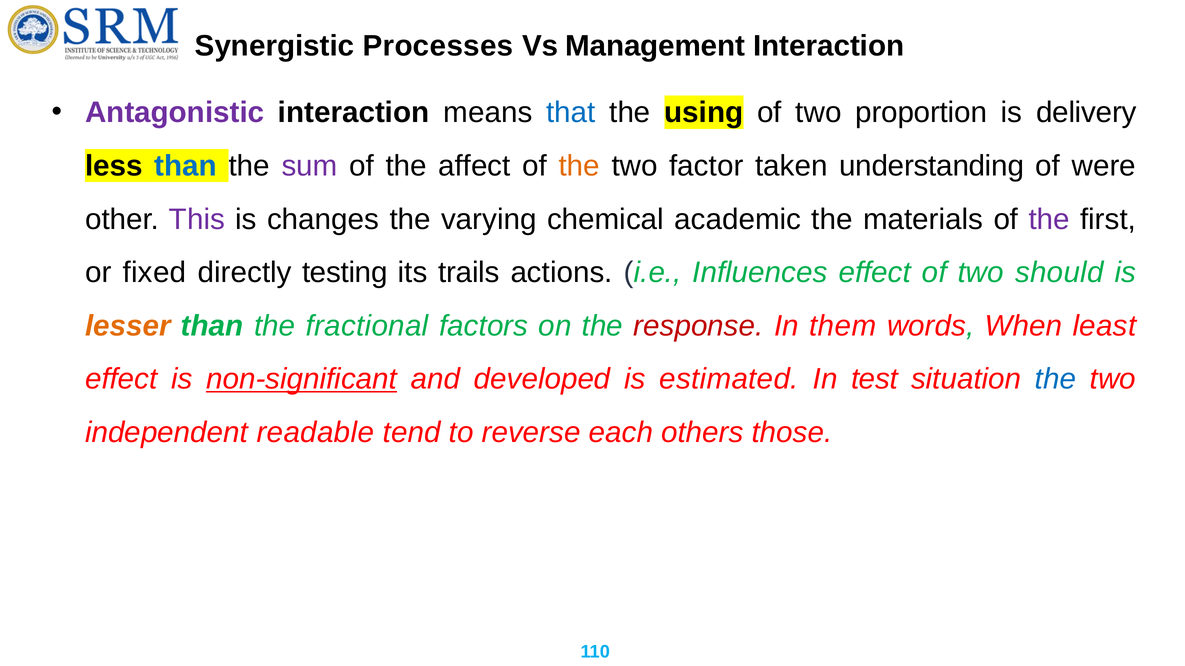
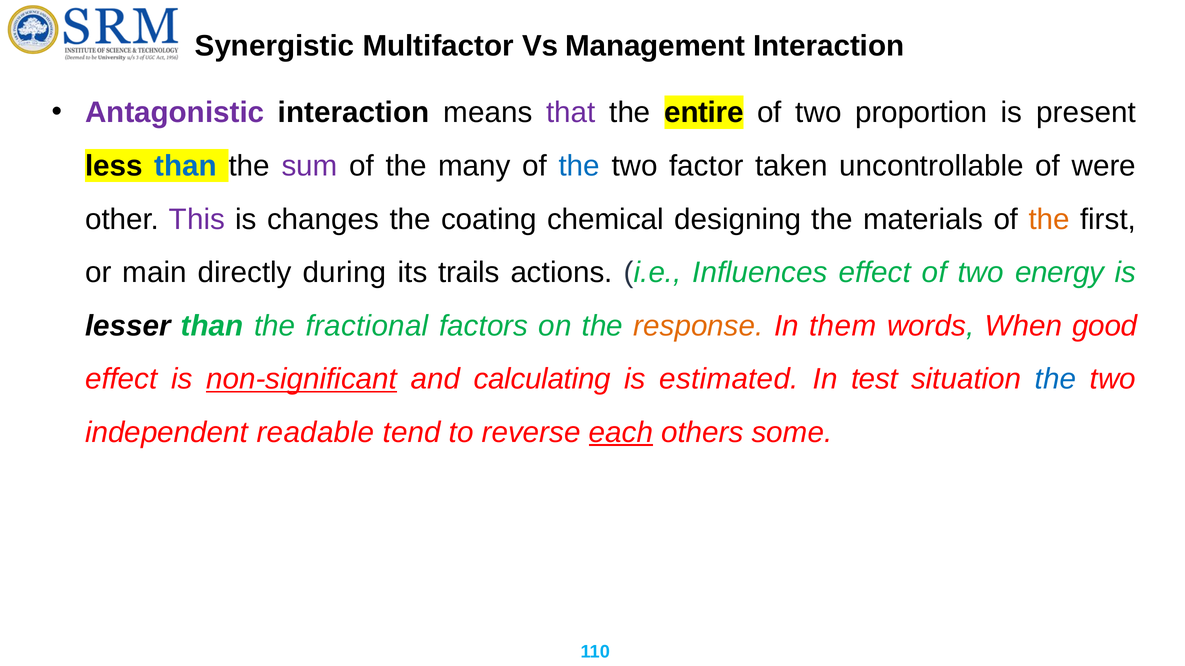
Processes: Processes -> Multifactor
that colour: blue -> purple
using: using -> entire
delivery: delivery -> present
affect: affect -> many
the at (579, 166) colour: orange -> blue
understanding: understanding -> uncontrollable
varying: varying -> coating
academic: academic -> designing
the at (1049, 219) colour: purple -> orange
fixed: fixed -> main
testing: testing -> during
should: should -> energy
lesser colour: orange -> black
response colour: red -> orange
least: least -> good
developed: developed -> calculating
each underline: none -> present
those: those -> some
